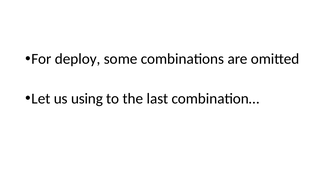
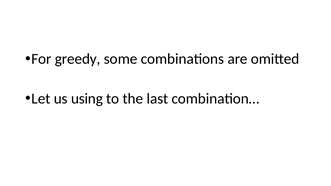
deploy: deploy -> greedy
